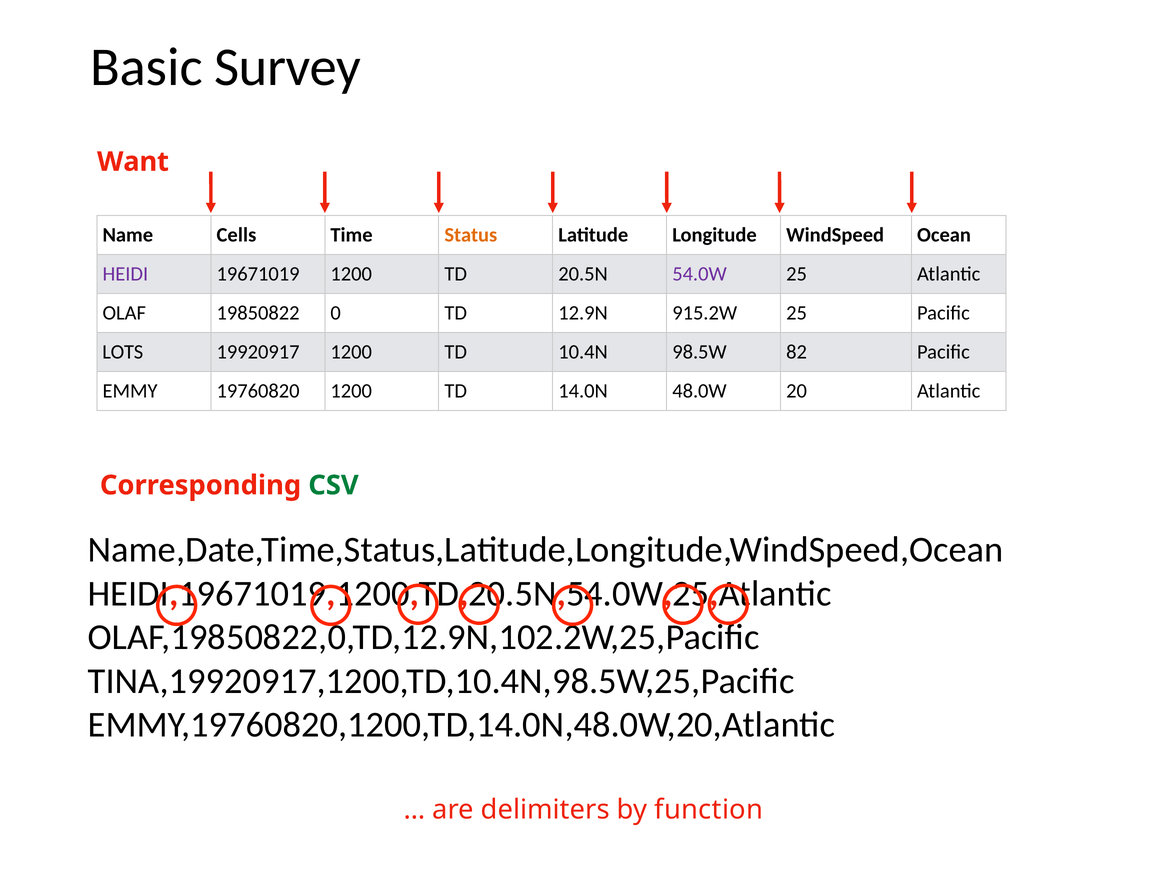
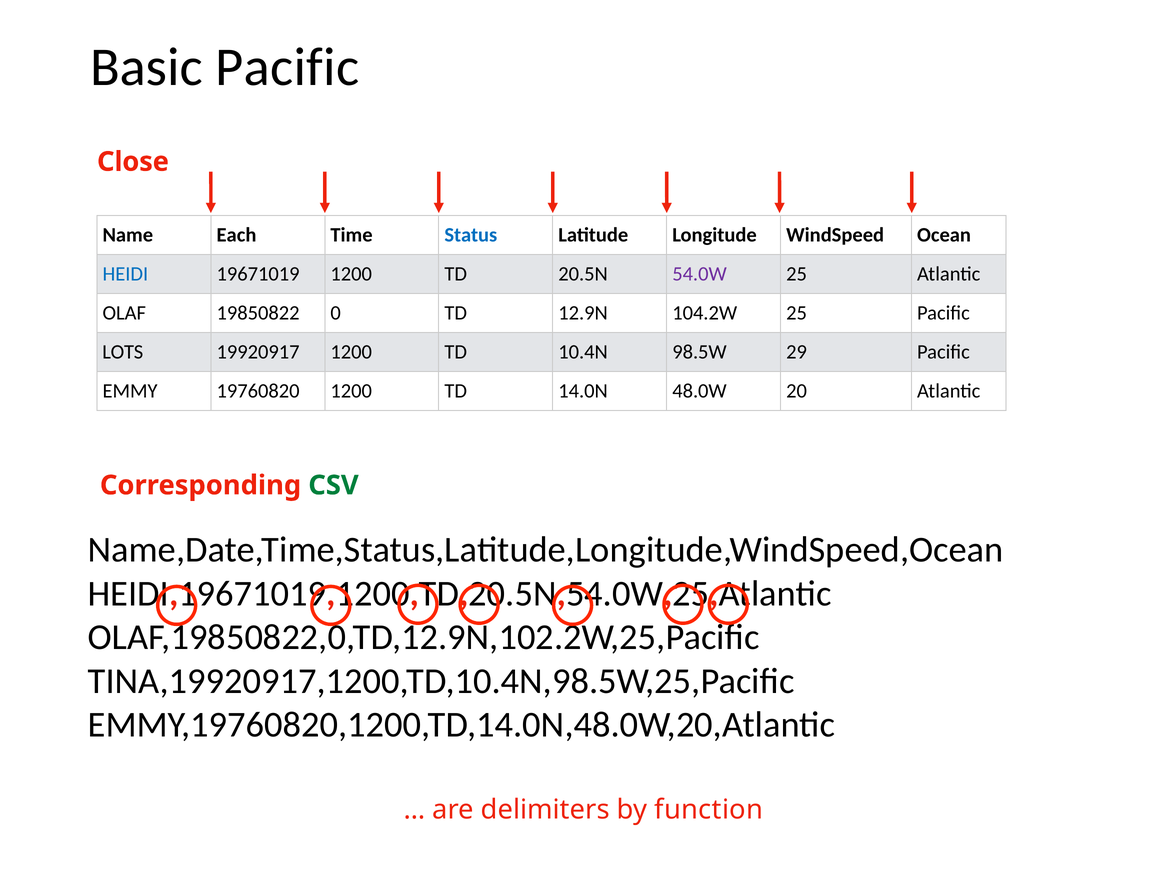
Basic Survey: Survey -> Pacific
Want: Want -> Close
Cells: Cells -> Each
Status colour: orange -> blue
HEIDI colour: purple -> blue
915.2W: 915.2W -> 104.2W
82: 82 -> 29
